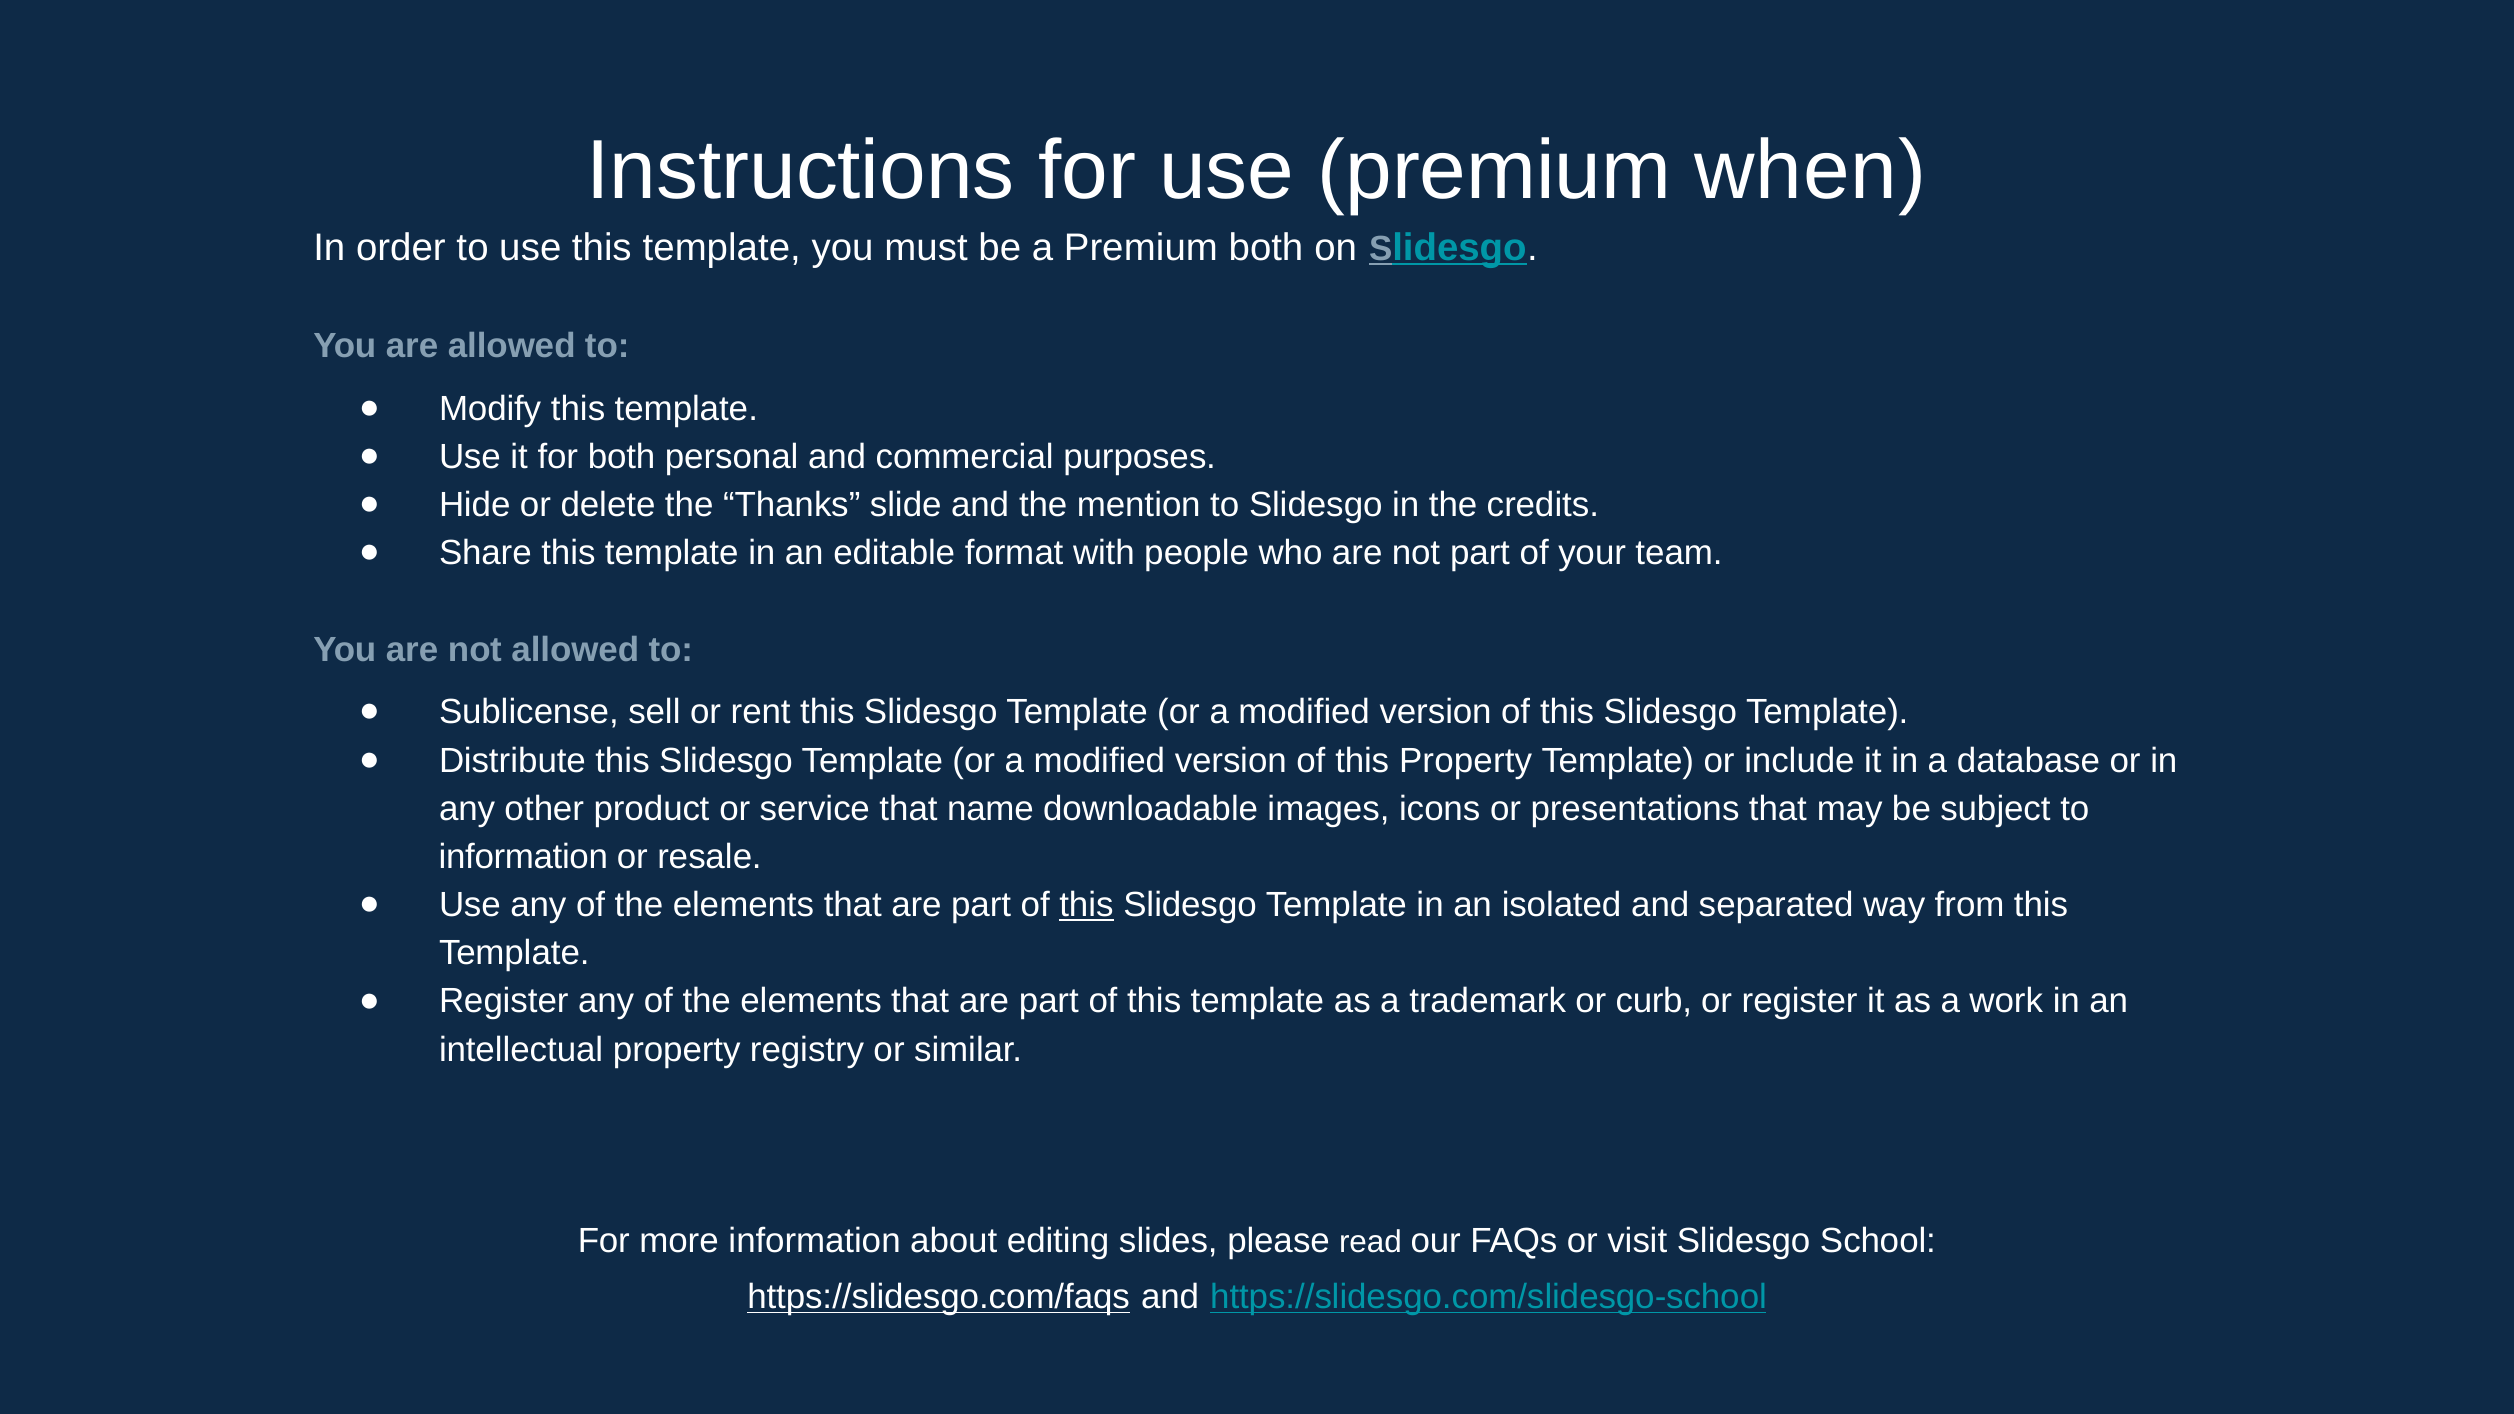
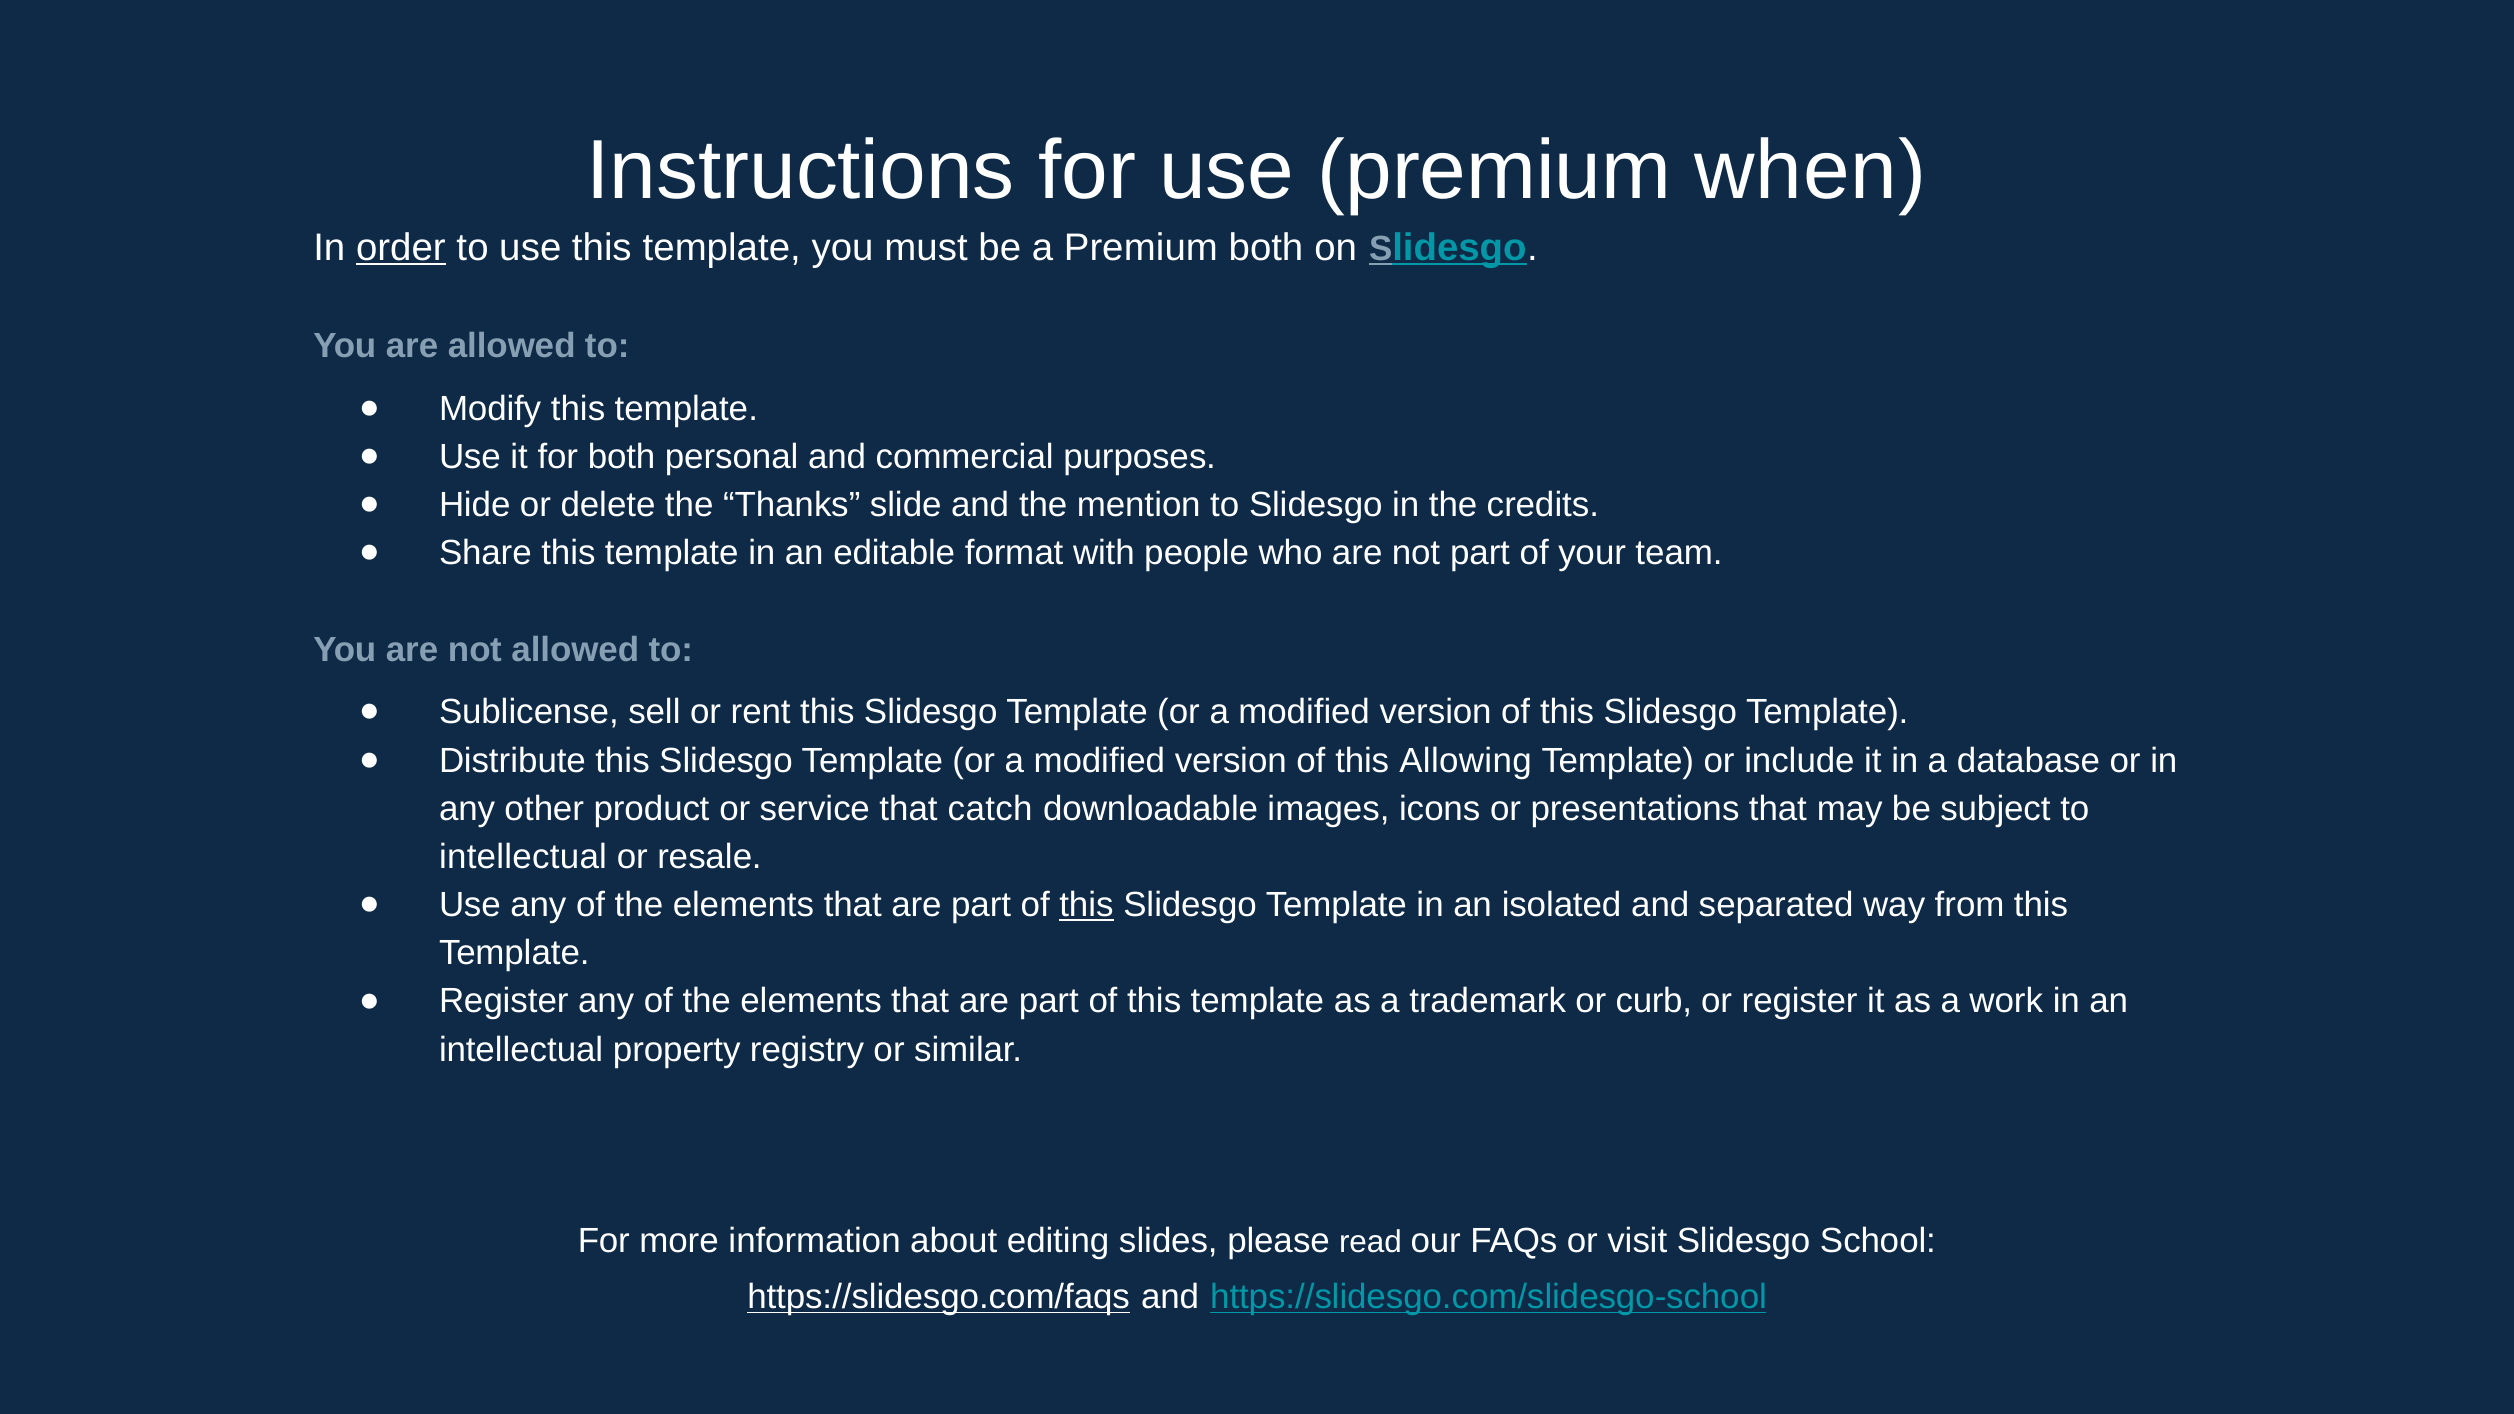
order underline: none -> present
this Property: Property -> Allowing
name: name -> catch
information at (523, 857): information -> intellectual
